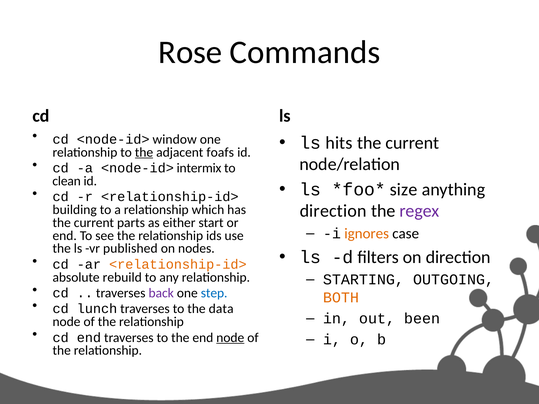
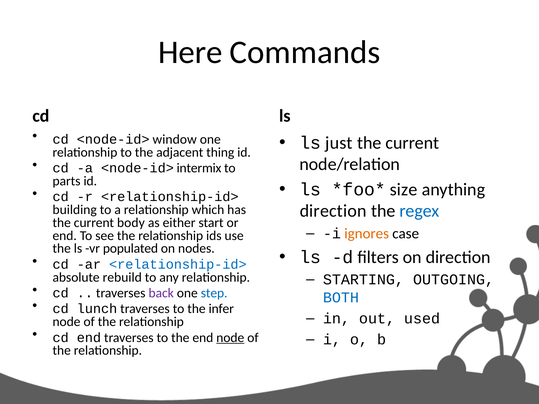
Rose: Rose -> Here
hits: hits -> just
the at (144, 152) underline: present -> none
foafs: foafs -> thing
clean: clean -> parts
regex colour: purple -> blue
parts: parts -> body
published: published -> populated
<relationship-id> at (178, 264) colour: orange -> blue
BOTH colour: orange -> blue
data: data -> infer
been: been -> used
